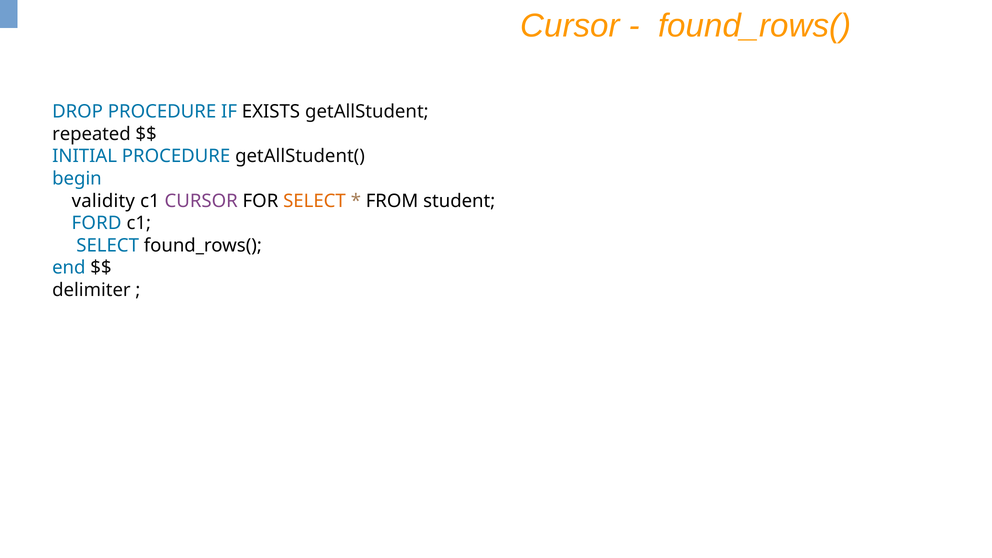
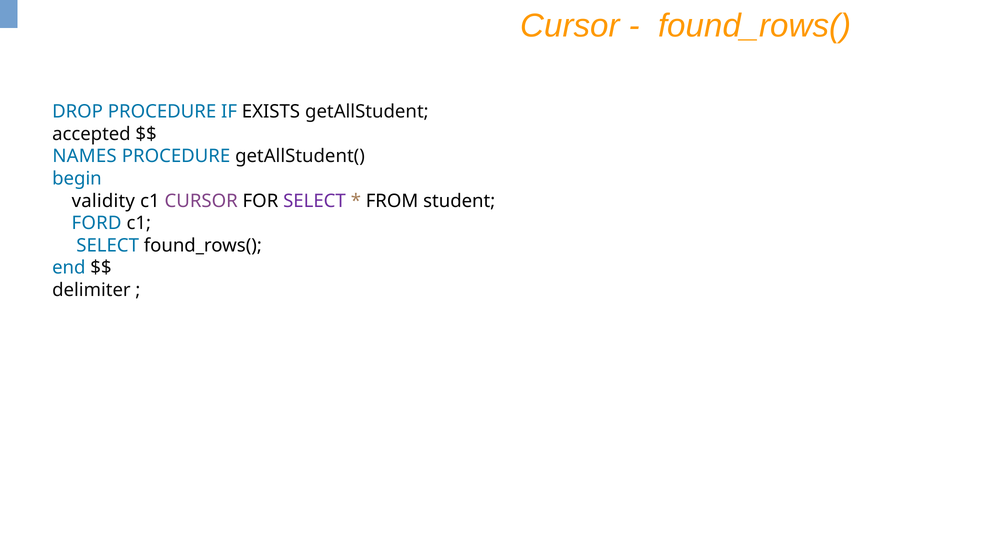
repeated: repeated -> accepted
INITIAL: INITIAL -> NAMES
SELECT at (314, 201) colour: orange -> purple
